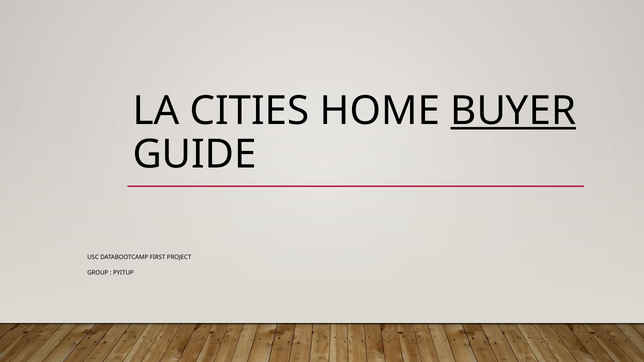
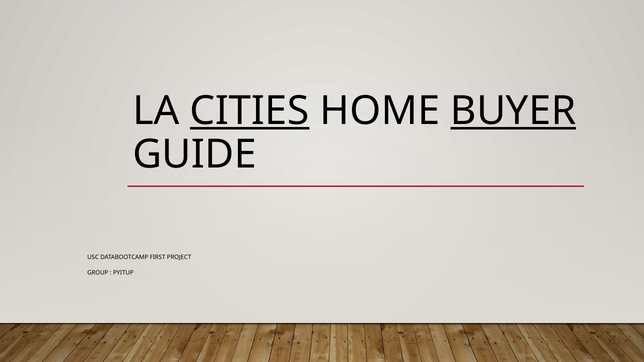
CITIES underline: none -> present
